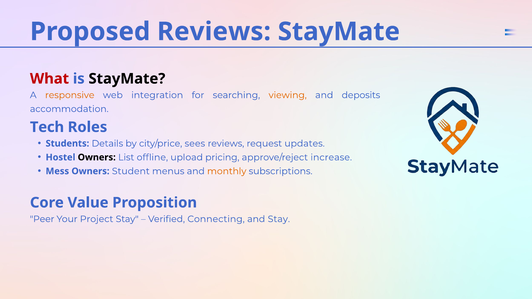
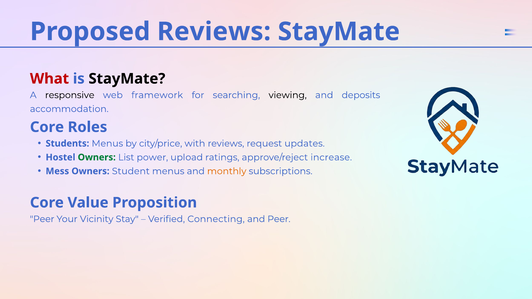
responsive colour: orange -> black
integration: integration -> framework
viewing colour: orange -> black
Tech at (47, 127): Tech -> Core
Students Details: Details -> Menus
sees: sees -> with
Owners at (97, 157) colour: black -> green
offline: offline -> power
pricing: pricing -> ratings
Project: Project -> Vicinity
and Stay: Stay -> Peer
